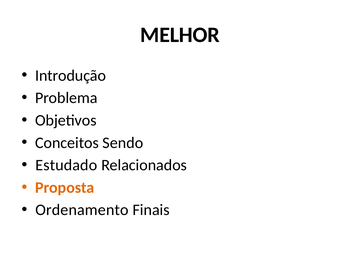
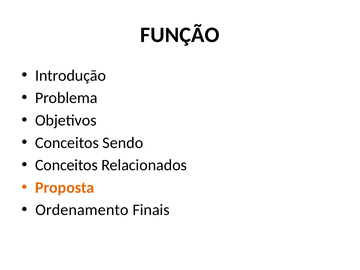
MELHOR: MELHOR -> FUNÇÃO
Estudado at (66, 165): Estudado -> Conceitos
